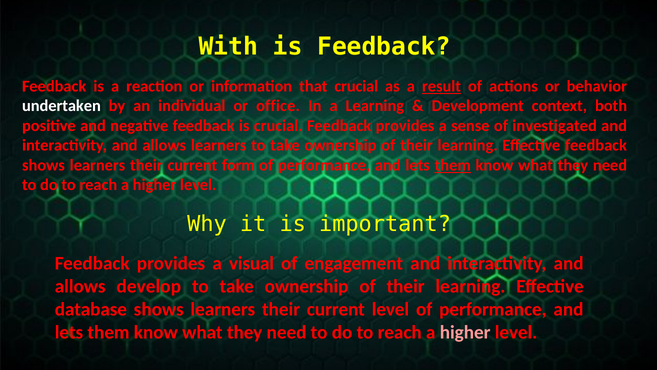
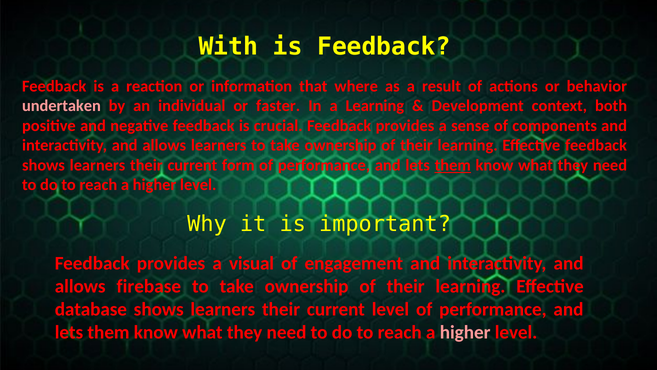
that crucial: crucial -> where
result underline: present -> none
undertaken colour: white -> pink
office: office -> faster
investigated: investigated -> components
develop: develop -> firebase
